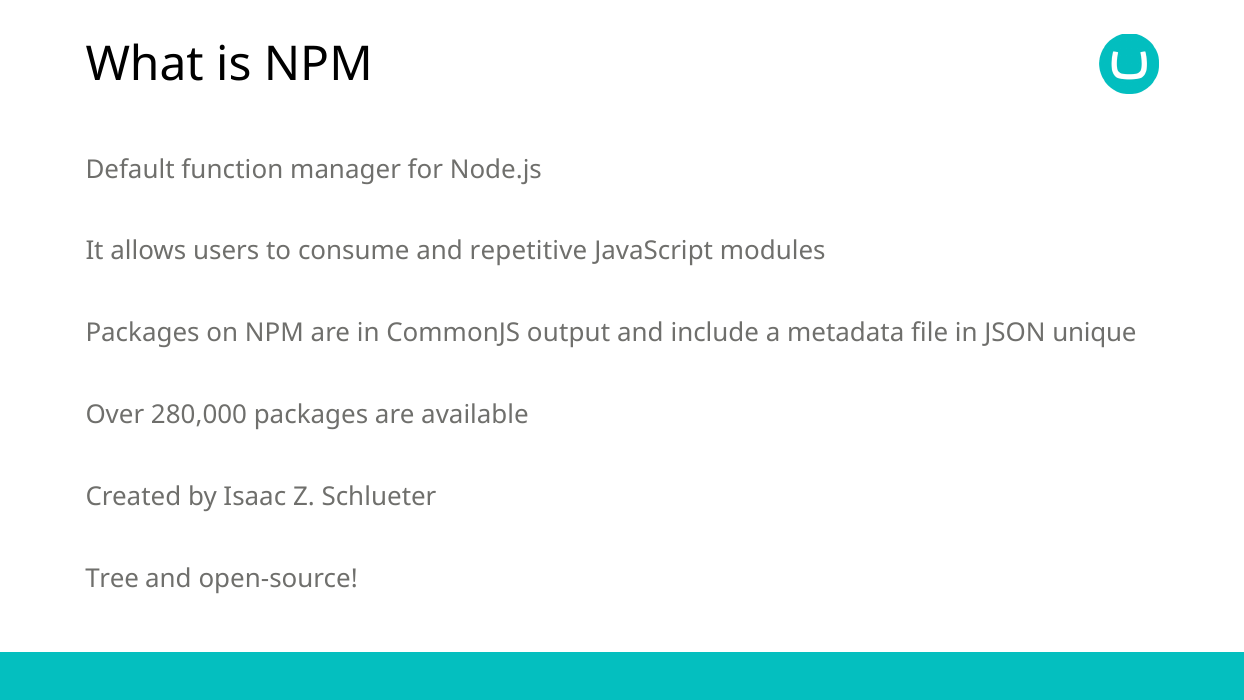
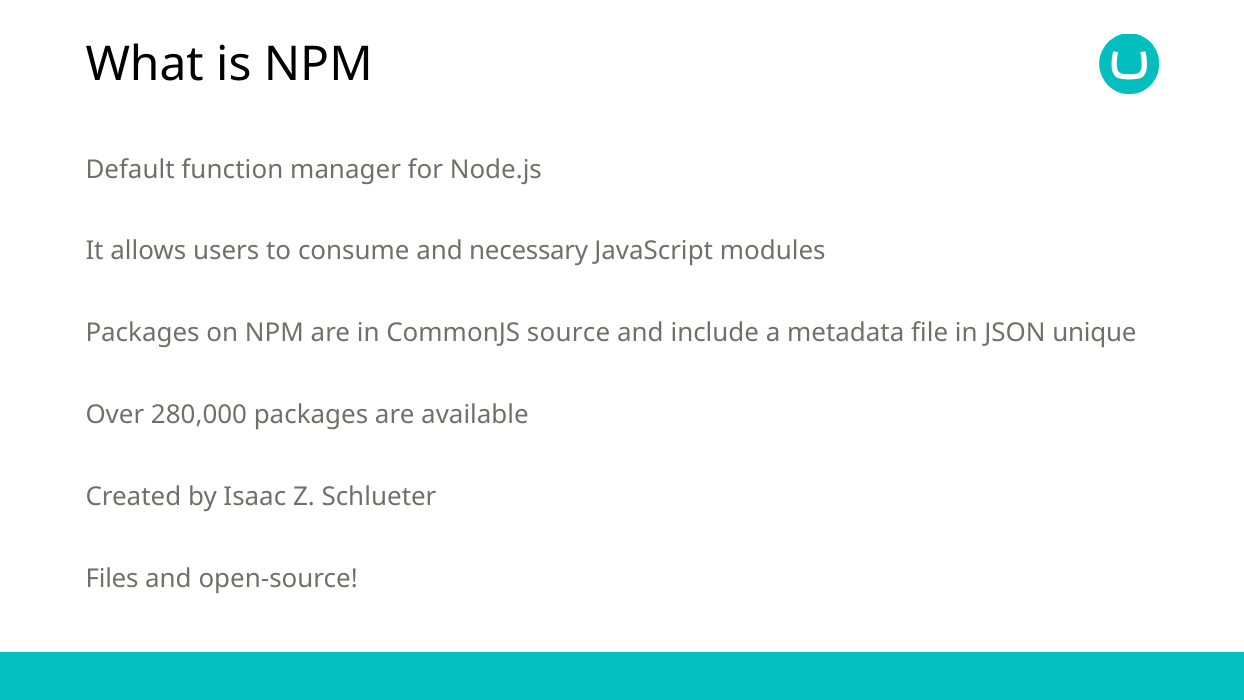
repetitive: repetitive -> necessary
output: output -> source
Tree: Tree -> Files
